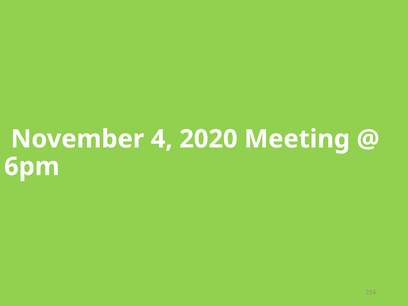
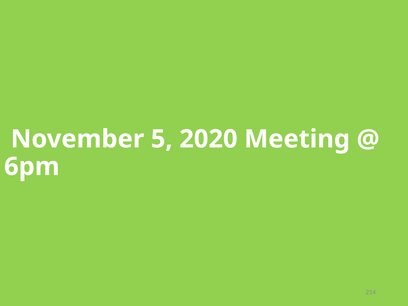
4: 4 -> 5
